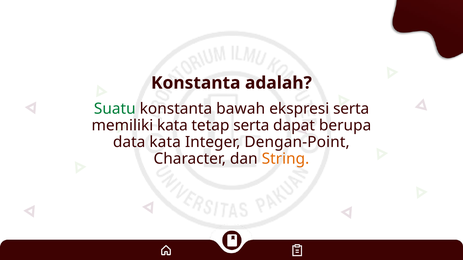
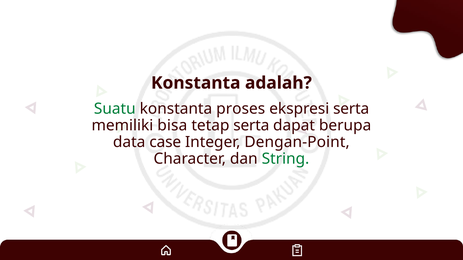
bawah: bawah -> proses
memiliki kata: kata -> bisa
data kata: kata -> case
String colour: orange -> green
